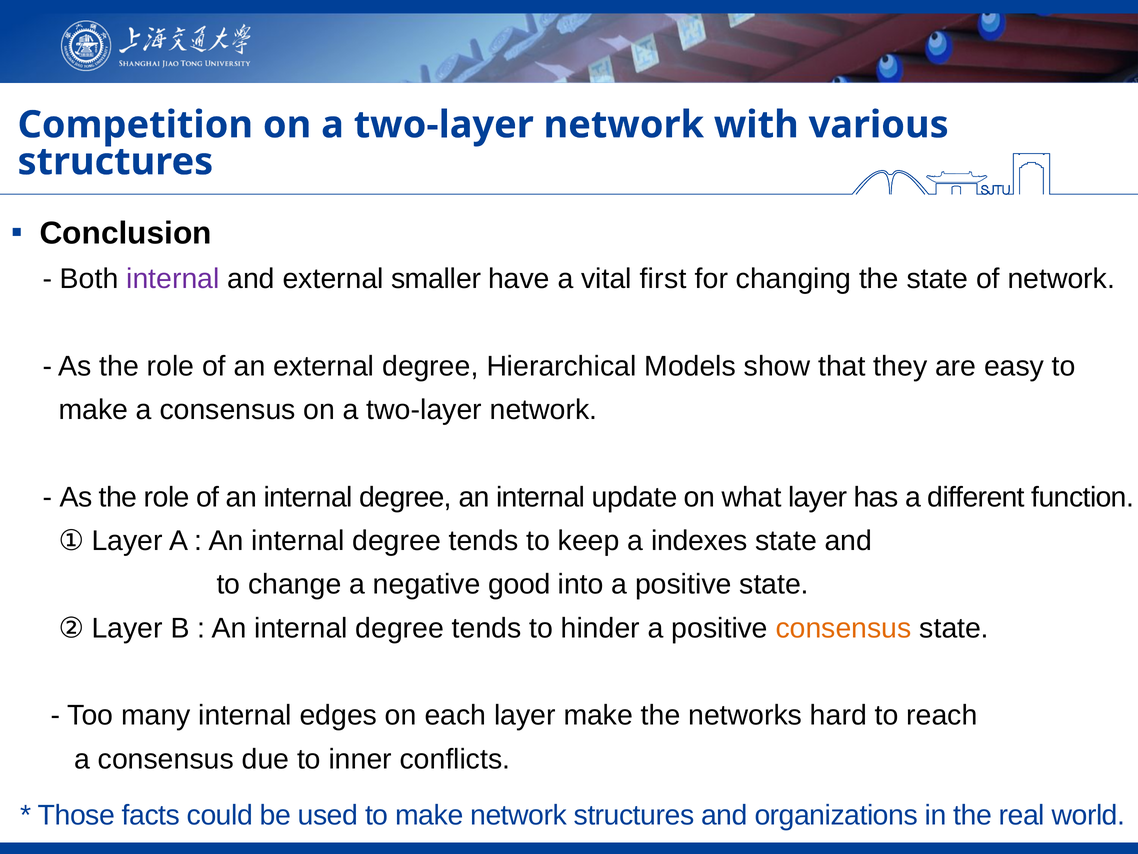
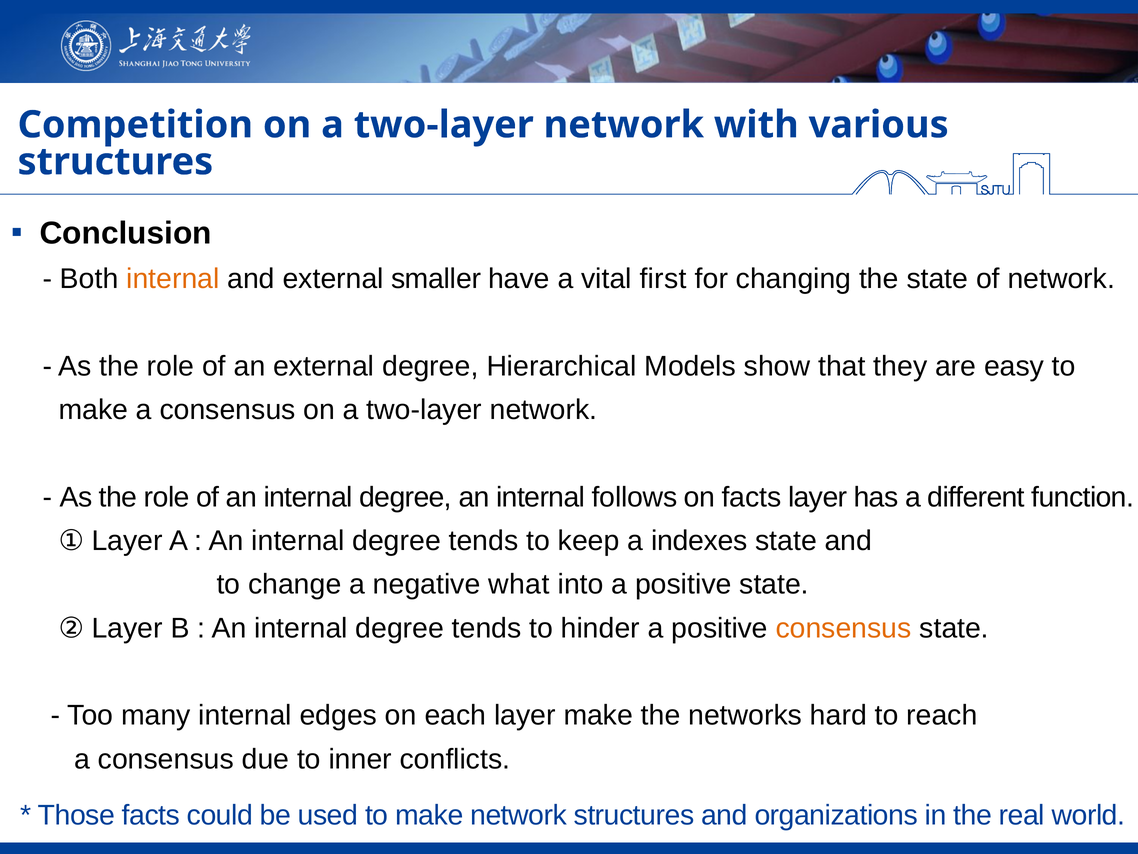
internal at (173, 279) colour: purple -> orange
update: update -> follows
on what: what -> facts
good: good -> what
